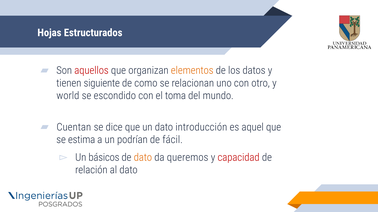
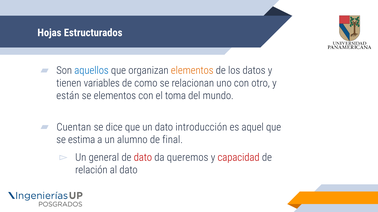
aquellos colour: red -> blue
siguiente: siguiente -> variables
world: world -> están
se escondido: escondido -> elementos
podrían: podrían -> alumno
fácil: fácil -> final
básicos: básicos -> general
dato at (143, 158) colour: orange -> red
